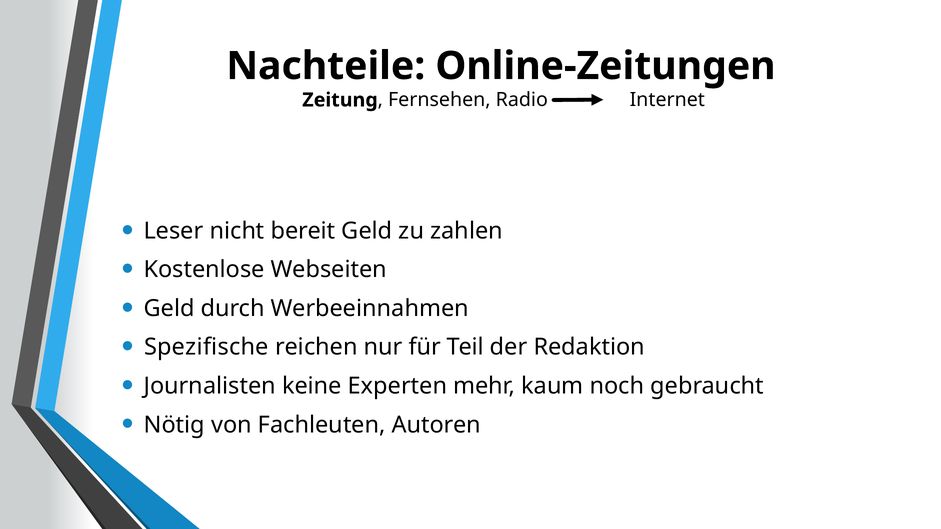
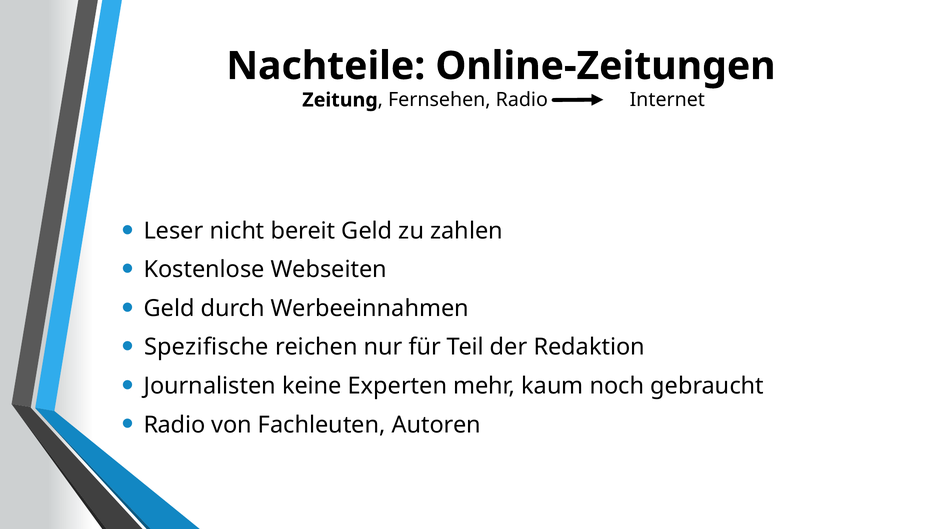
Nötig at (174, 425): Nötig -> Radio
